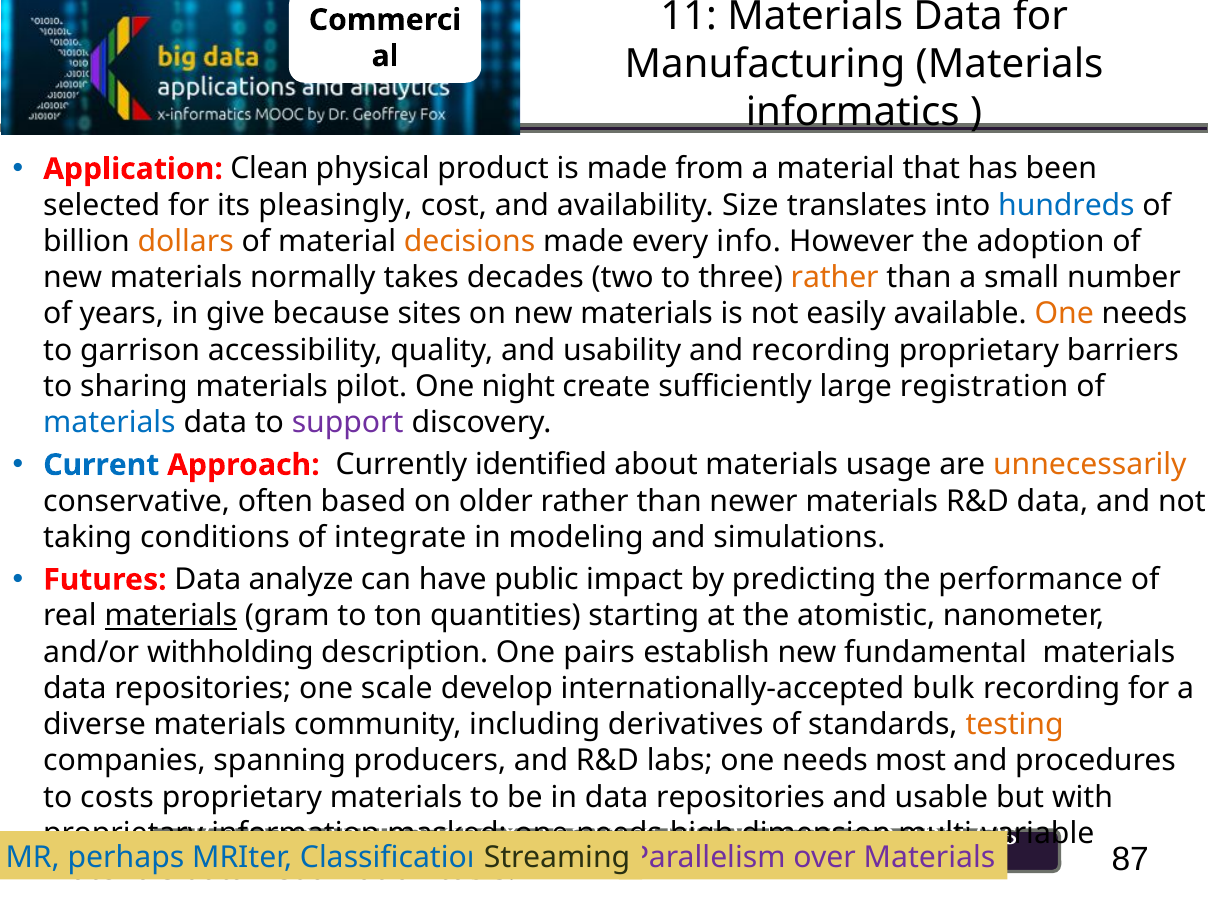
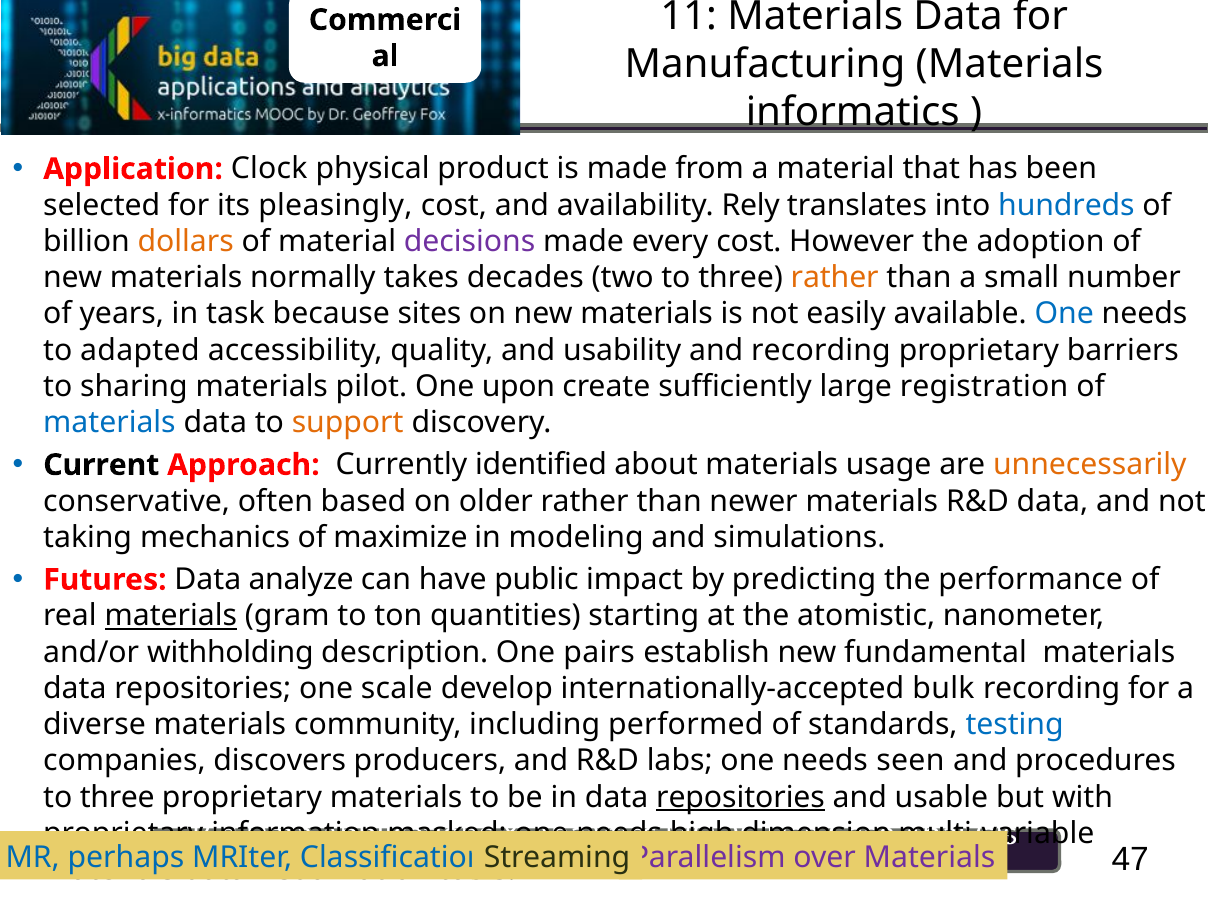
Clean: Clean -> Clock
Size: Size -> Rely
decisions colour: orange -> purple
every info: info -> cost
give: give -> task
One at (1064, 314) colour: orange -> blue
garrison: garrison -> adapted
night: night -> upon
support colour: purple -> orange
Current colour: blue -> black
conditions: conditions -> mechanics
integrate: integrate -> maximize
derivatives: derivatives -> performed
testing colour: orange -> blue
spanning: spanning -> discovers
most: most -> seen
costs at (117, 797): costs -> three
repositories at (741, 797) underline: none -> present
87: 87 -> 47
